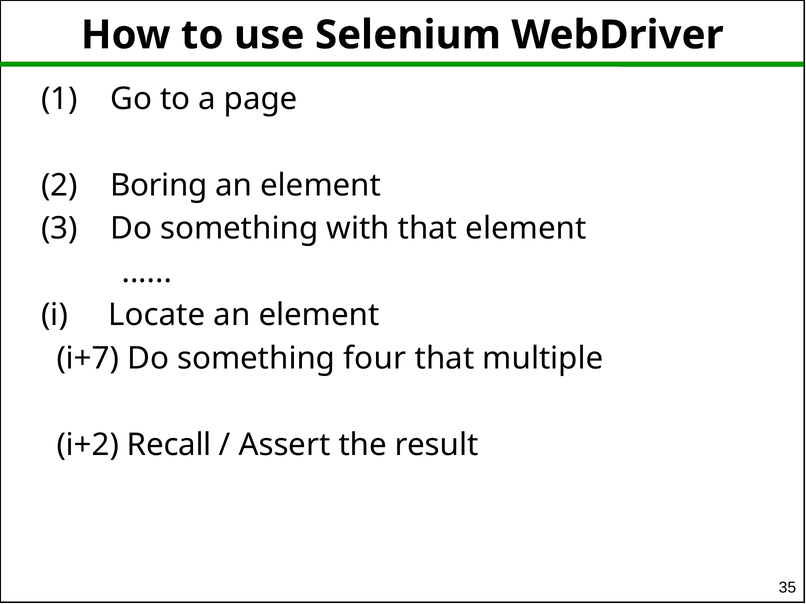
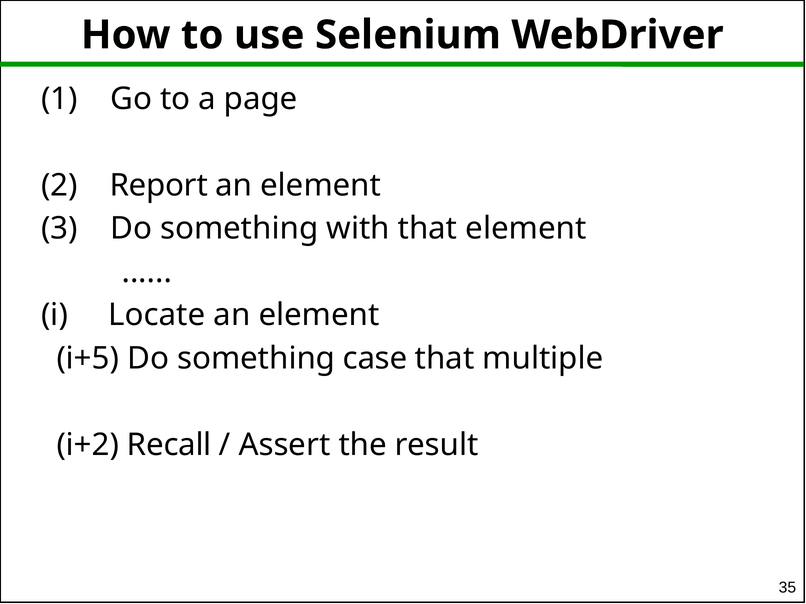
Boring: Boring -> Report
i+7: i+7 -> i+5
four: four -> case
